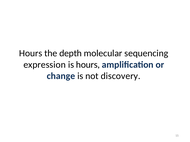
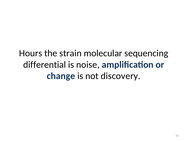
depth: depth -> strain
expression: expression -> differential
is hours: hours -> noise
